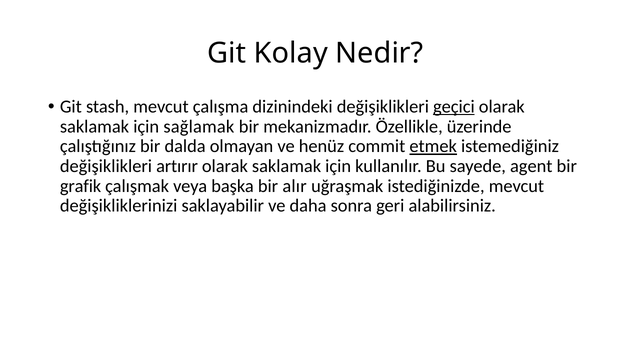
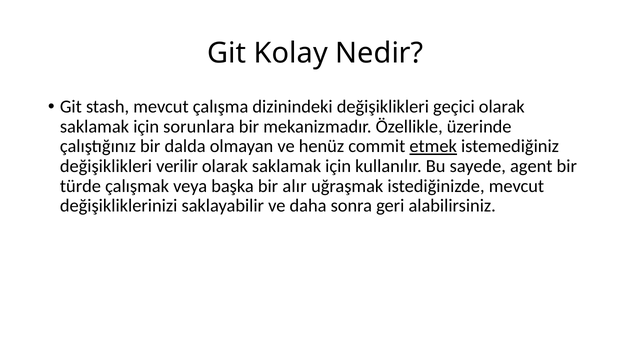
geçici underline: present -> none
sağlamak: sağlamak -> sorunlara
artırır: artırır -> verilir
grafik: grafik -> türde
